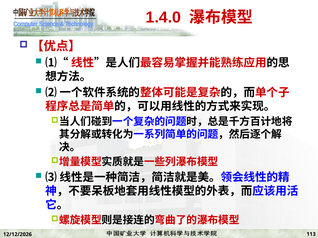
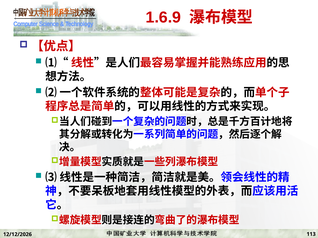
1.4.0: 1.4.0 -> 1.6.9
